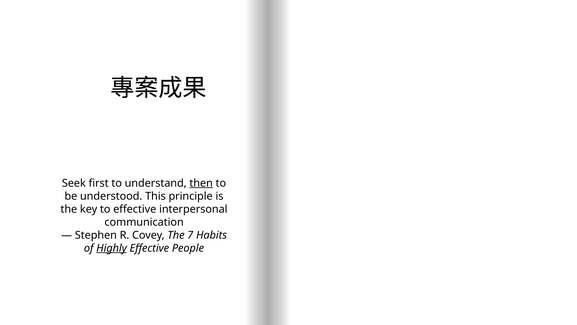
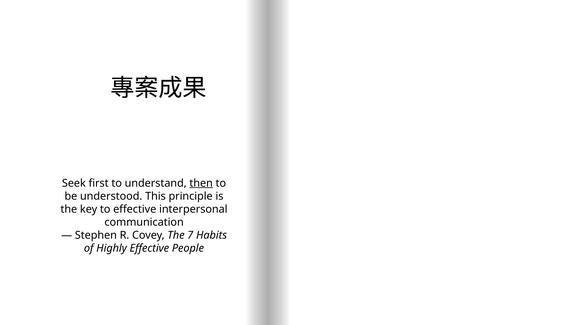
Highly underline: present -> none
